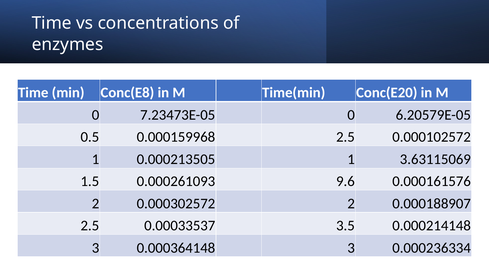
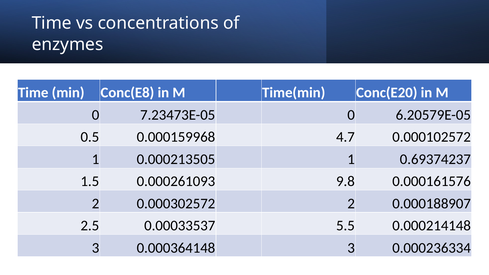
0.000159968 2.5: 2.5 -> 4.7
3.63115069: 3.63115069 -> 0.69374237
9.6: 9.6 -> 9.8
3.5: 3.5 -> 5.5
